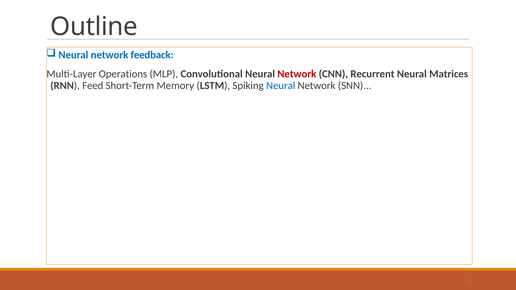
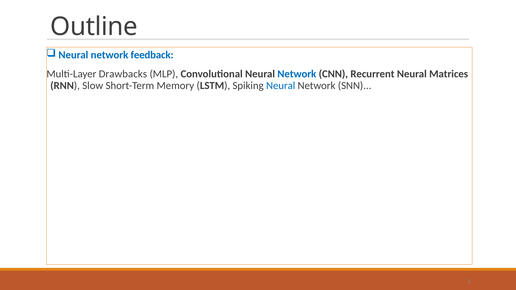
Operations: Operations -> Drawbacks
Network at (297, 74) colour: red -> blue
Feed: Feed -> Slow
